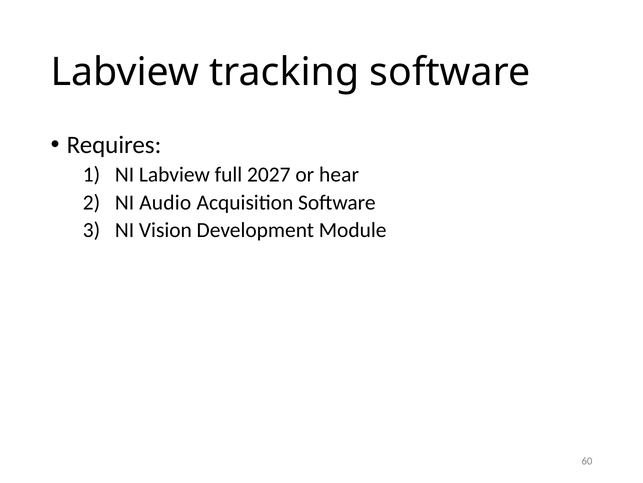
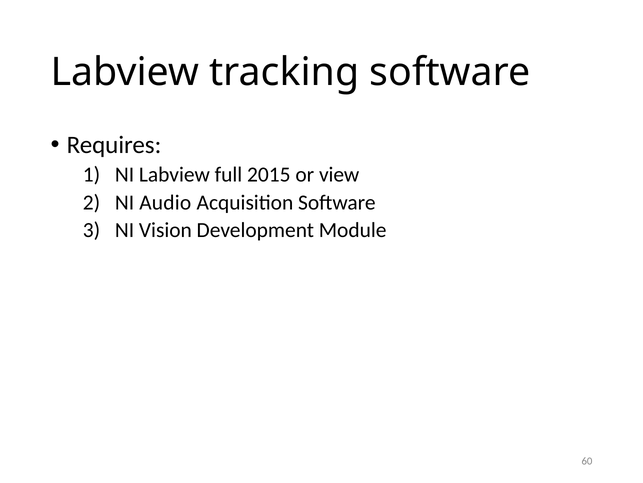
2027: 2027 -> 2015
hear: hear -> view
